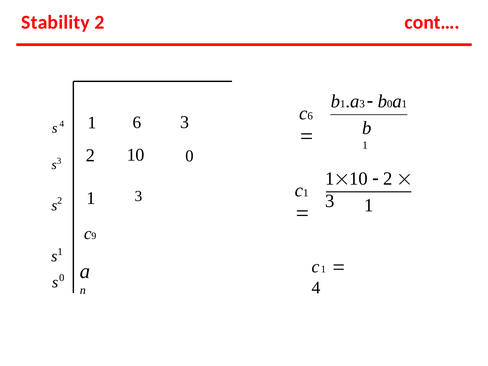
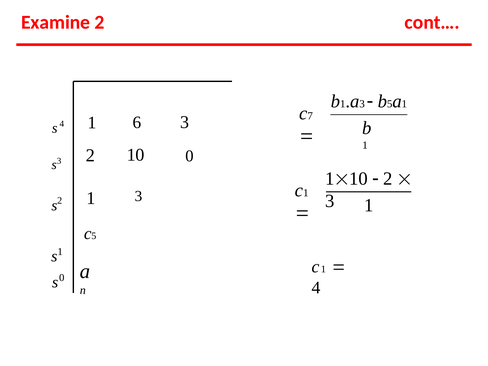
Stability: Stability -> Examine
0 at (390, 104): 0 -> 5
6 at (310, 116): 6 -> 7
9 at (94, 236): 9 -> 5
